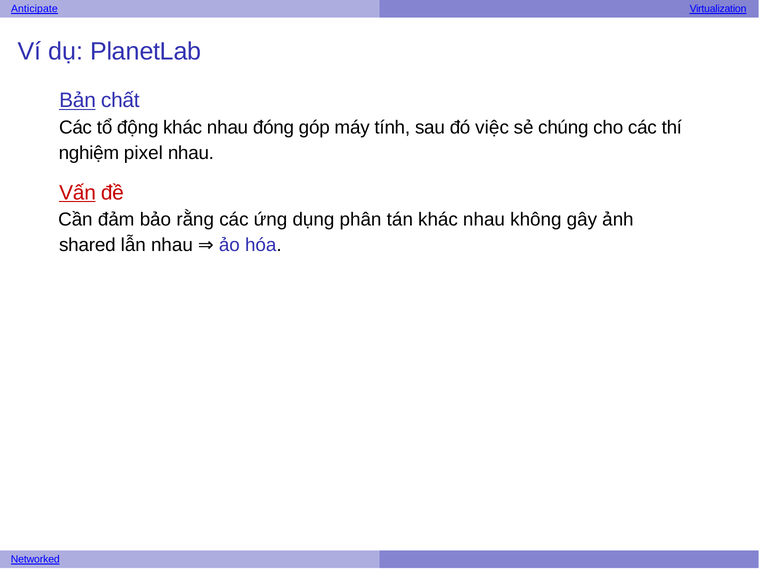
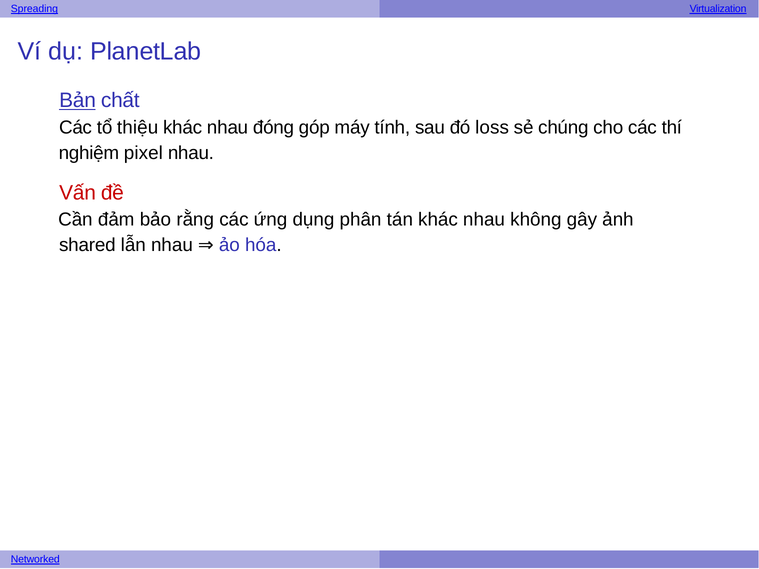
Anticipate: Anticipate -> Spreading
động: động -> thiệu
việc: việc -> loss
Vấn underline: present -> none
